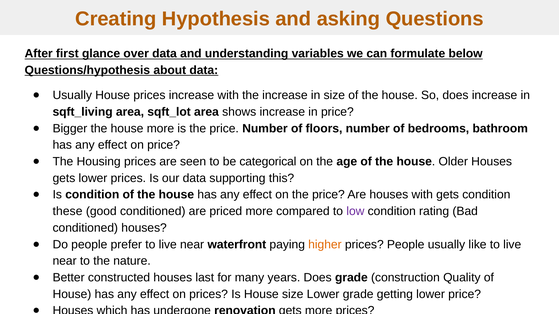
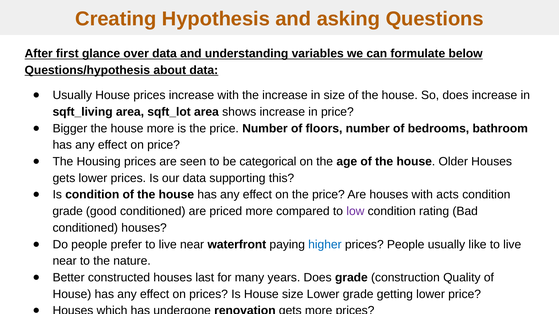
with gets: gets -> acts
these at (68, 212): these -> grade
higher colour: orange -> blue
